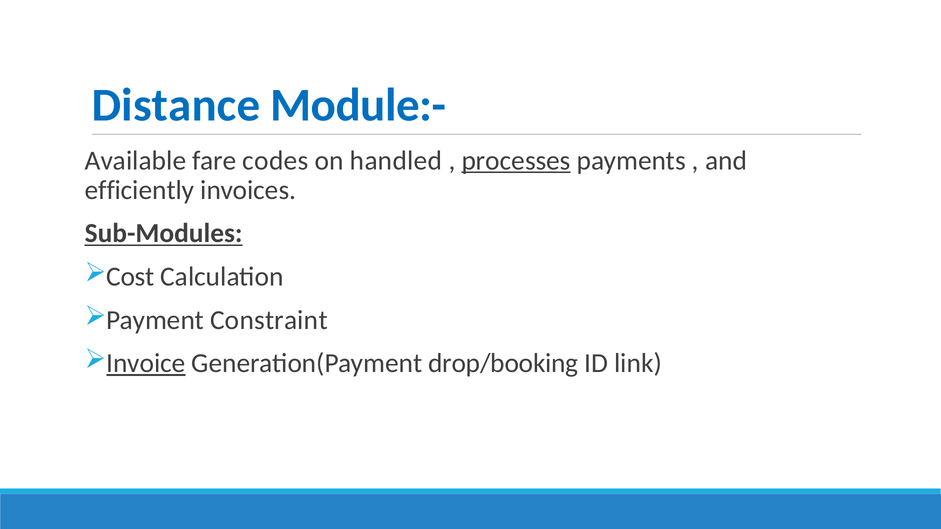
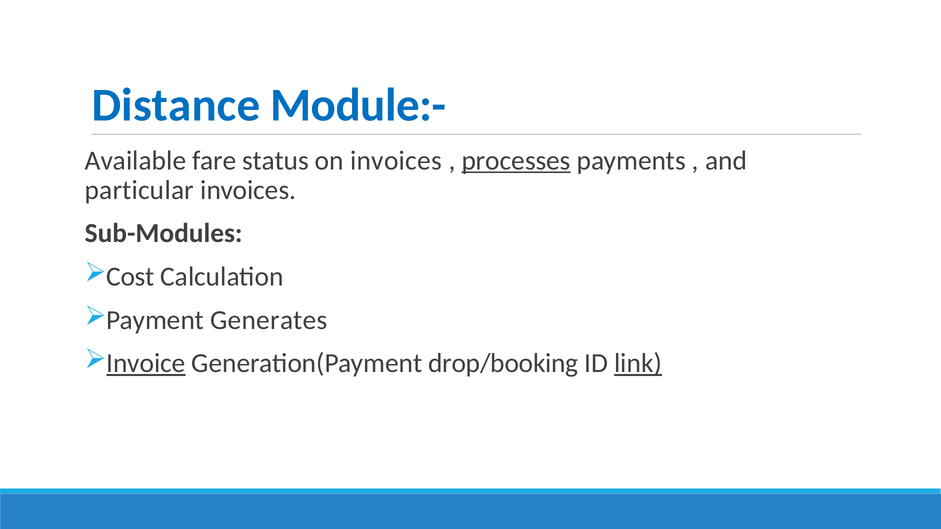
codes: codes -> status
on handled: handled -> invoices
efficiently: efficiently -> particular
Sub-Modules underline: present -> none
Constraint: Constraint -> Generates
link underline: none -> present
